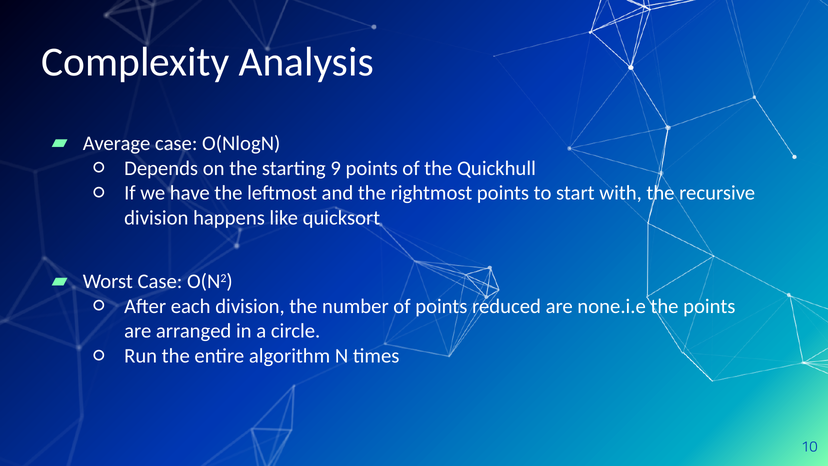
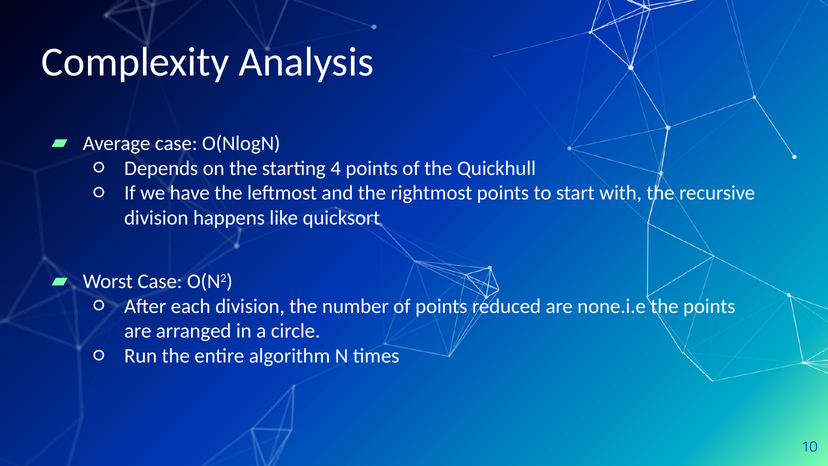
9: 9 -> 4
